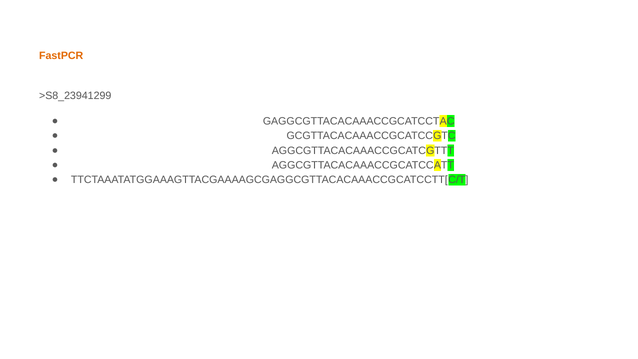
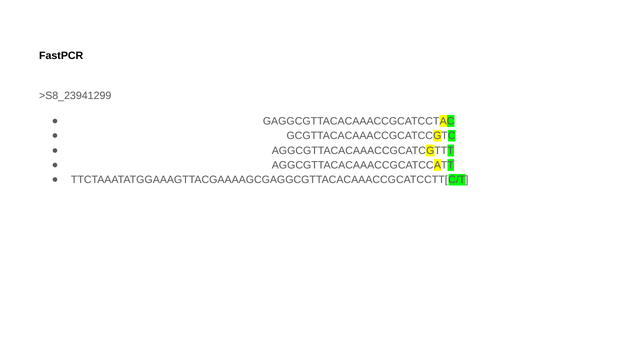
FastPCR colour: orange -> black
